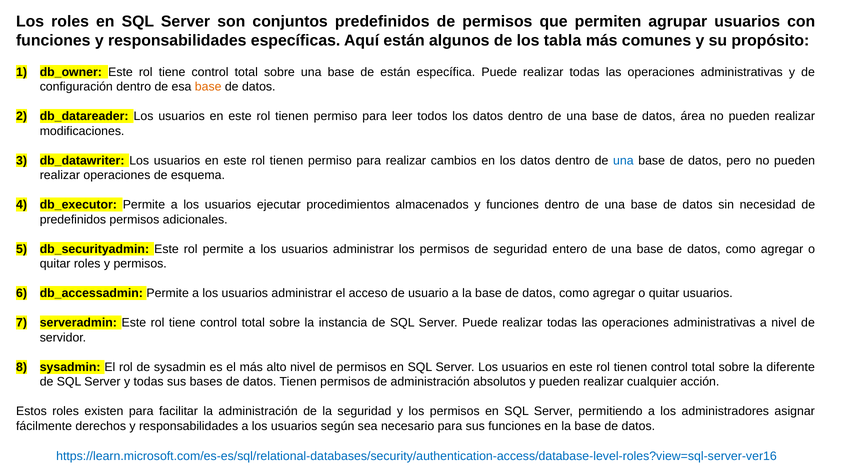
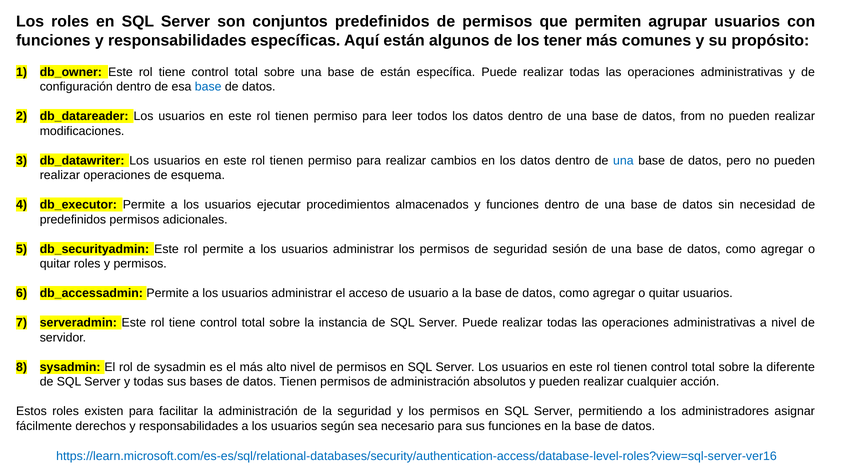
tabla: tabla -> tener
base at (208, 87) colour: orange -> blue
área: área -> from
entero: entero -> sesión
